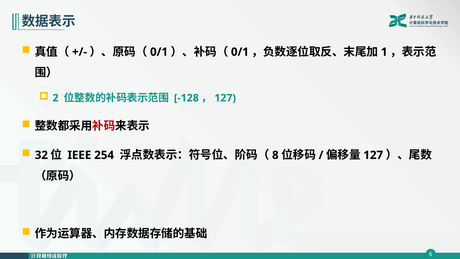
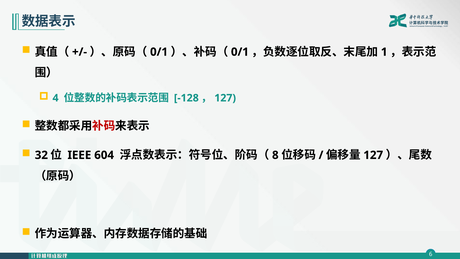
2: 2 -> 4
254: 254 -> 604
